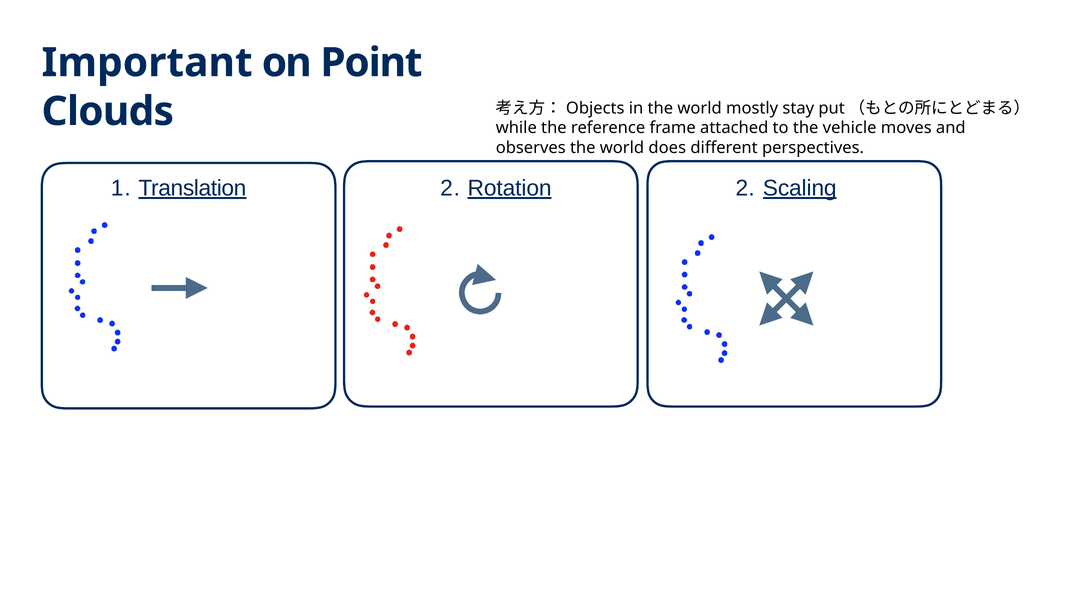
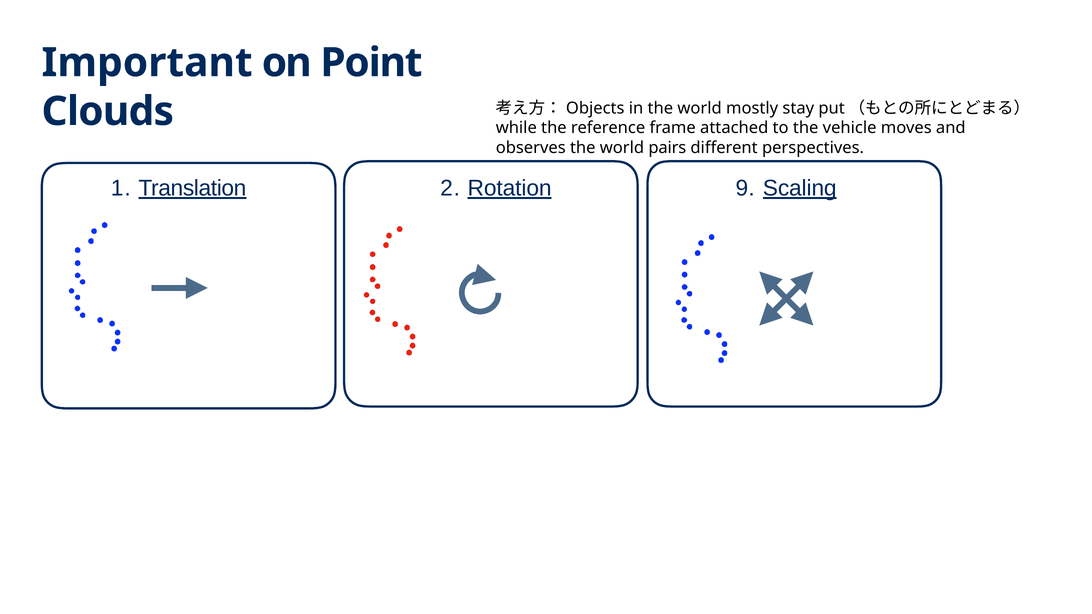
does: does -> pairs
2 at (745, 188): 2 -> 9
